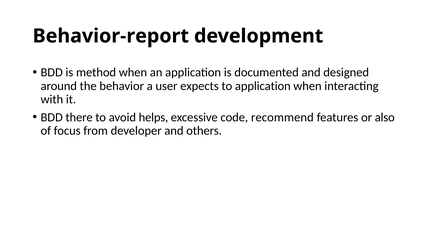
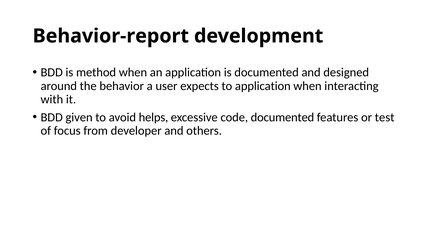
there: there -> given
code recommend: recommend -> documented
also: also -> test
